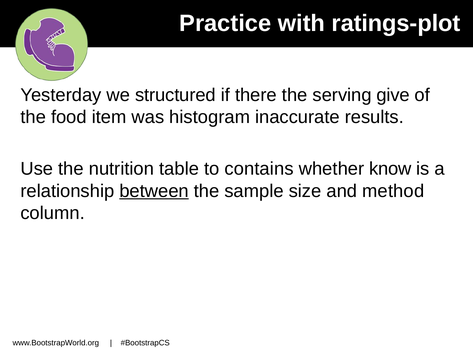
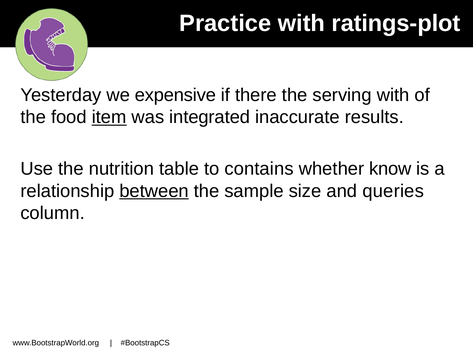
structured: structured -> expensive
serving give: give -> with
item underline: none -> present
histogram: histogram -> integrated
method: method -> queries
